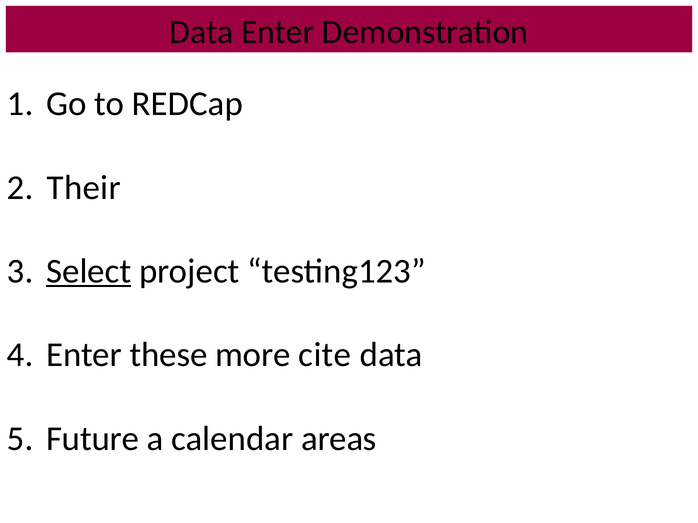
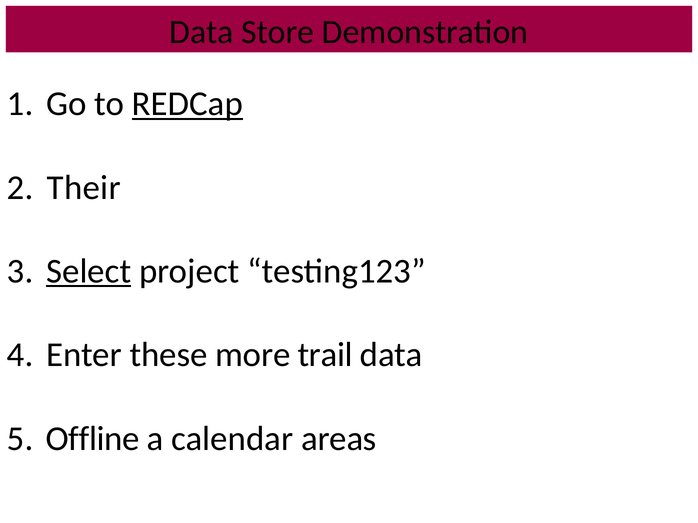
Data Enter: Enter -> Store
REDCap underline: none -> present
cite: cite -> trail
Future: Future -> Offline
